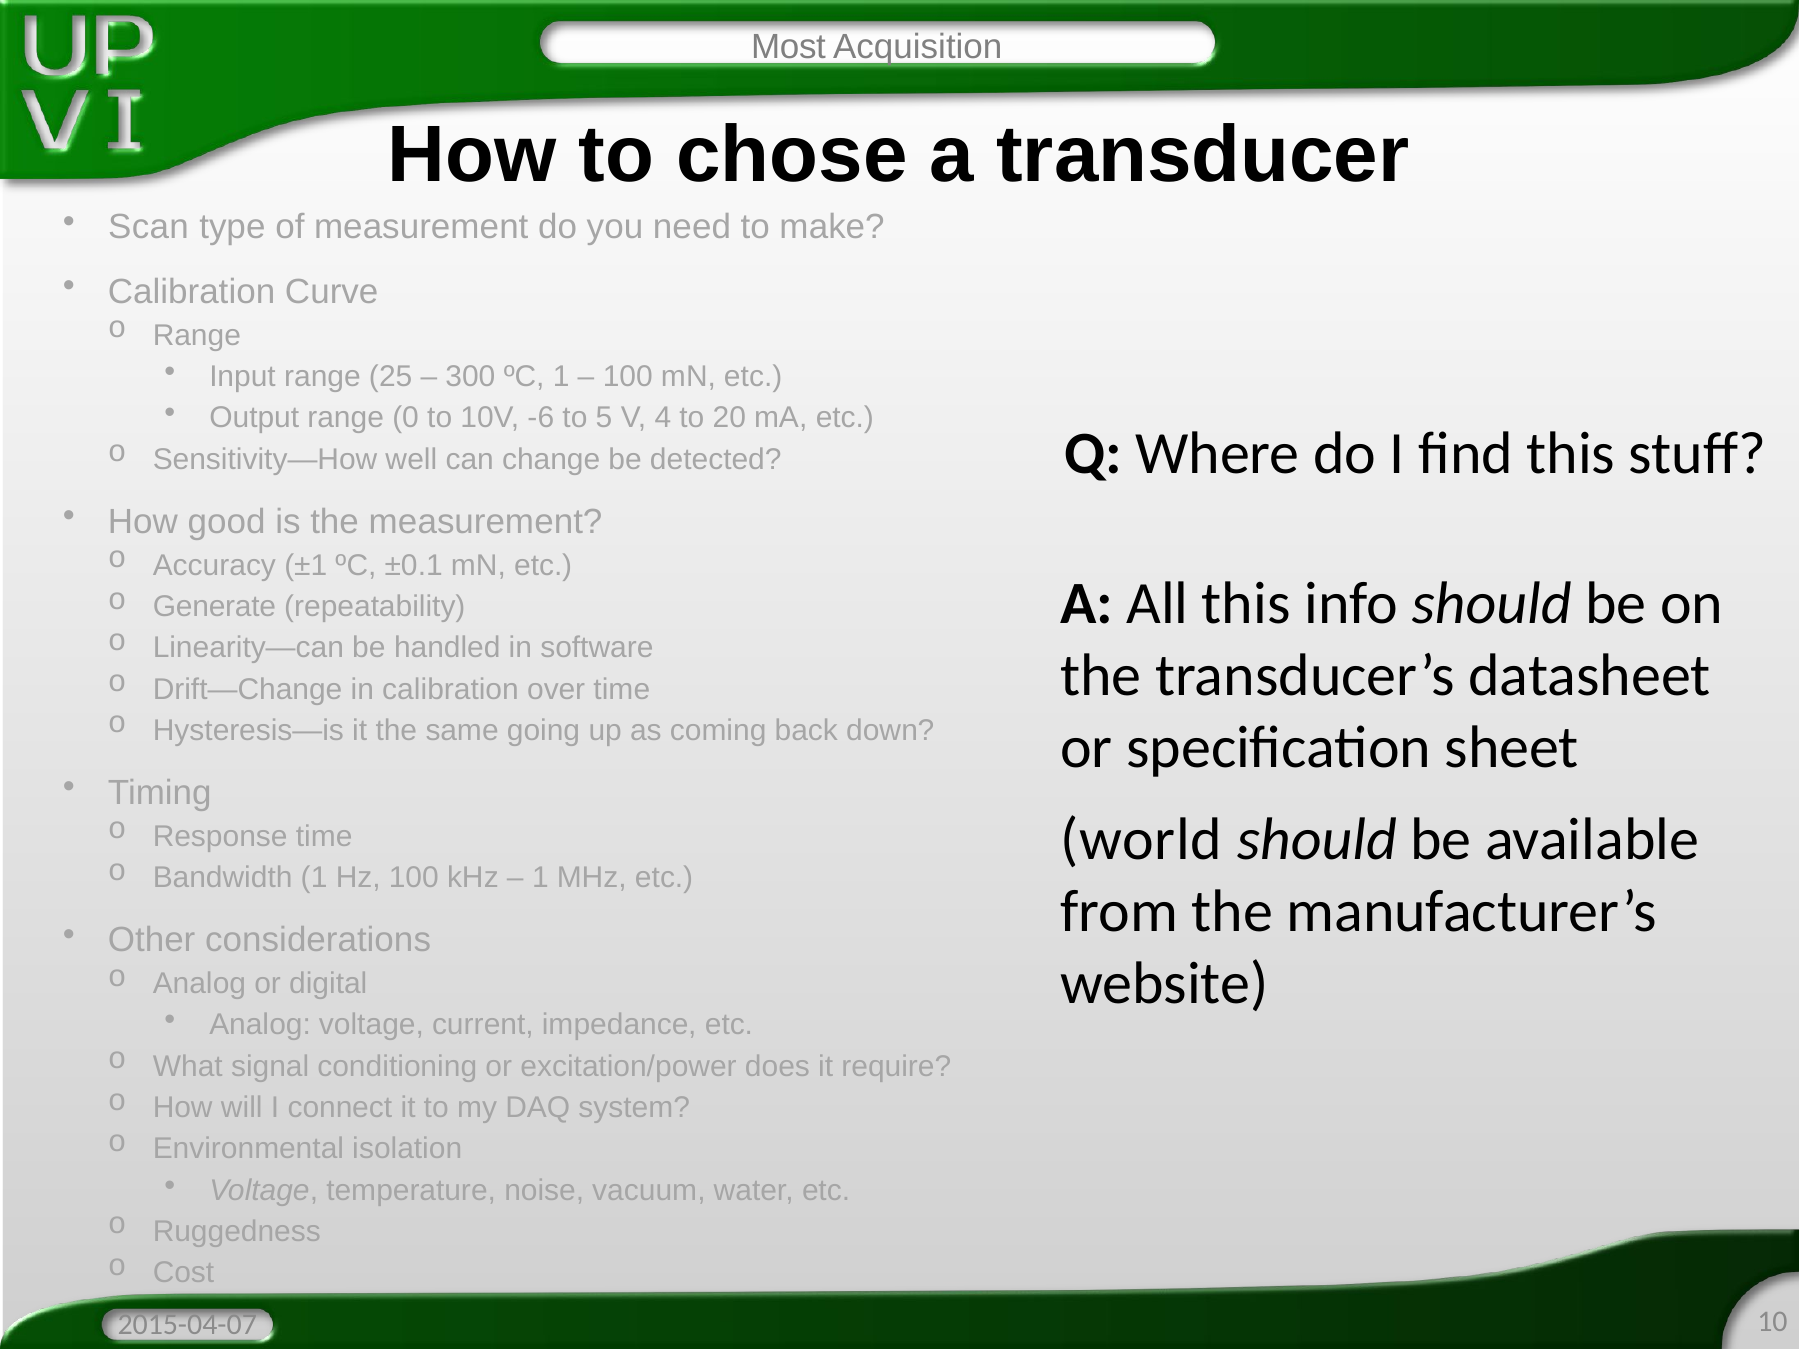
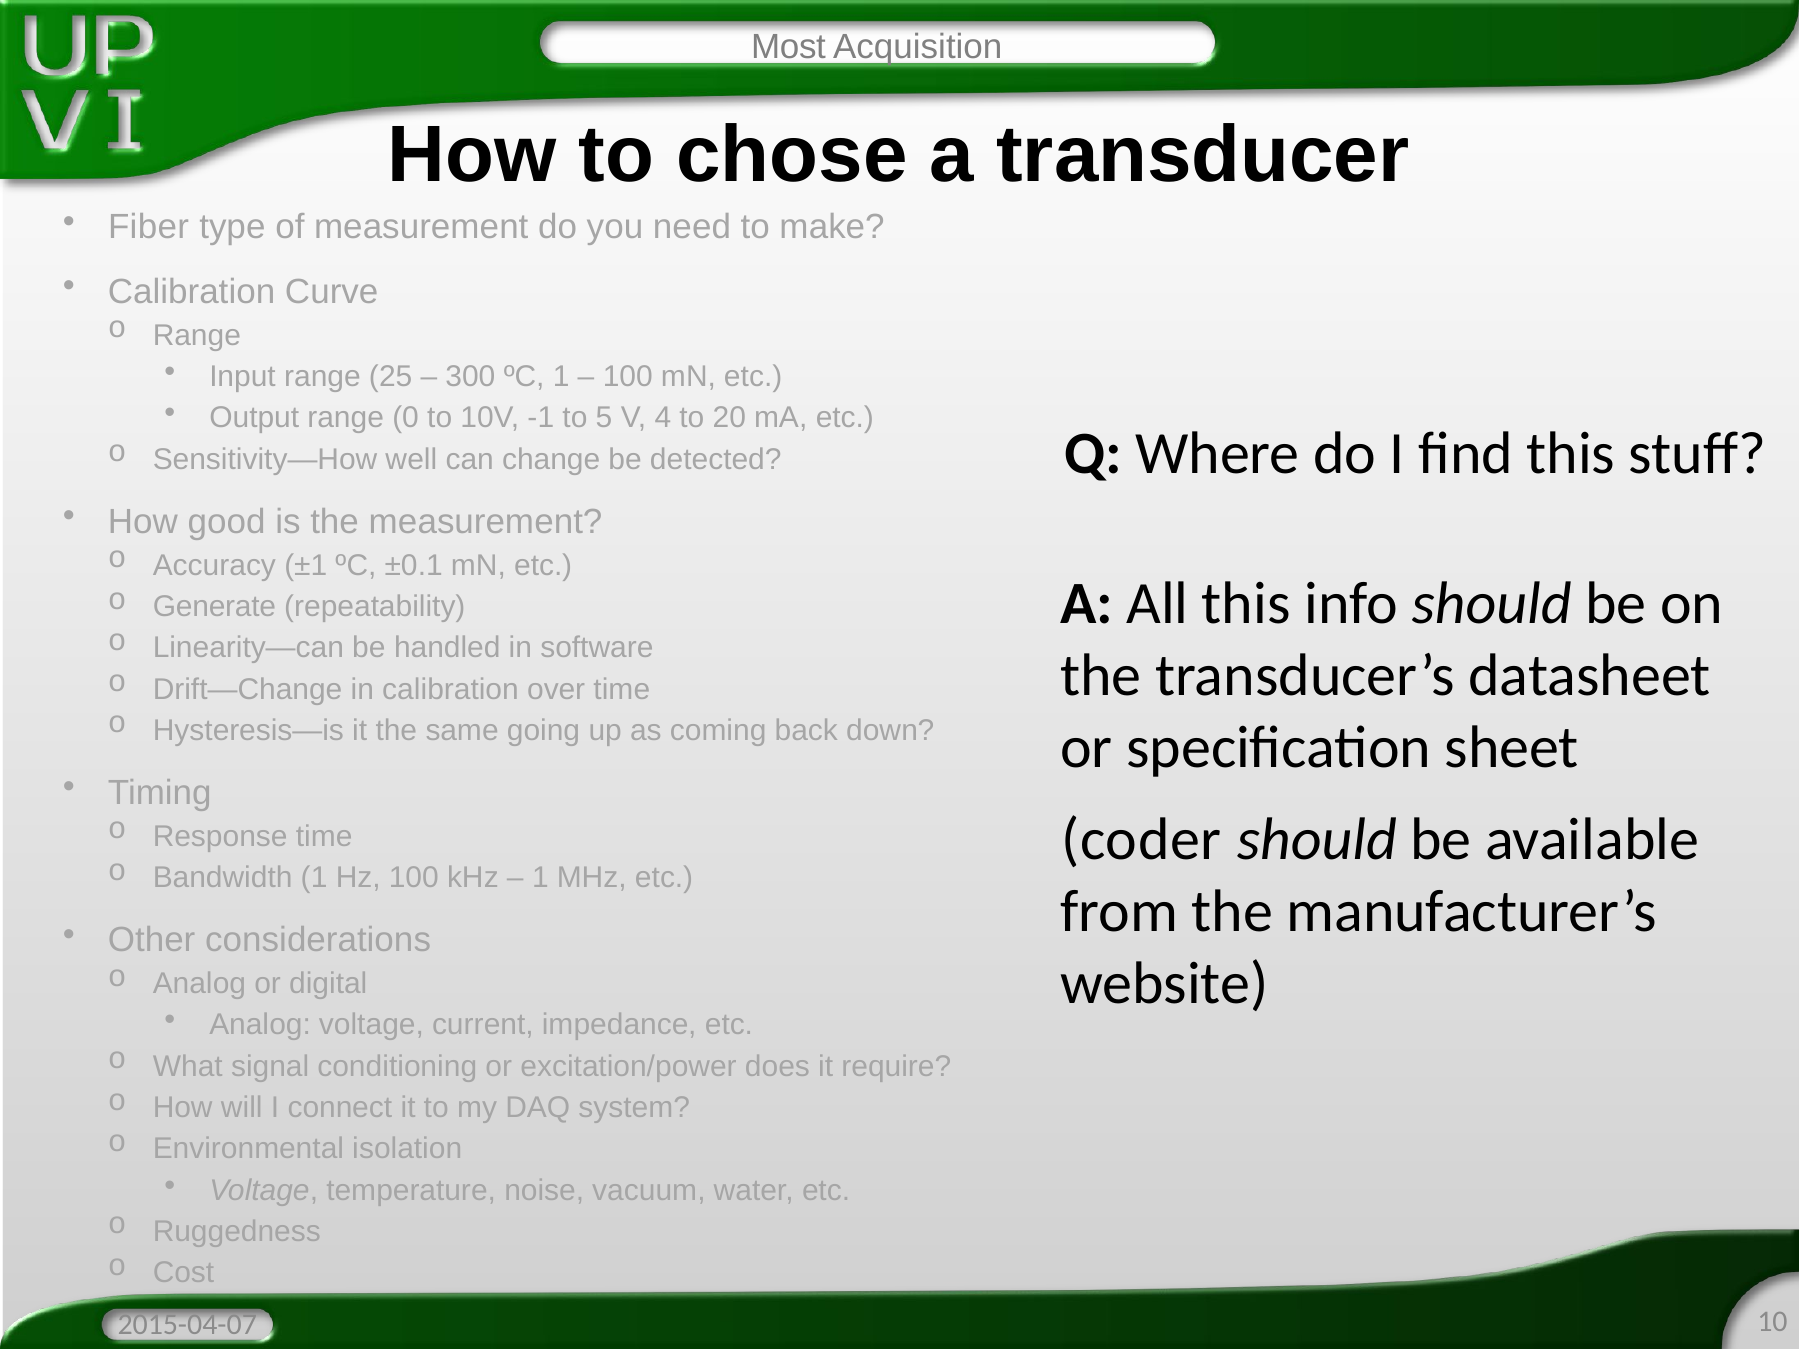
Scan: Scan -> Fiber
-6: -6 -> -1
world: world -> coder
